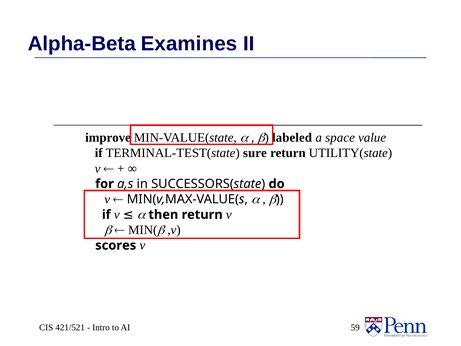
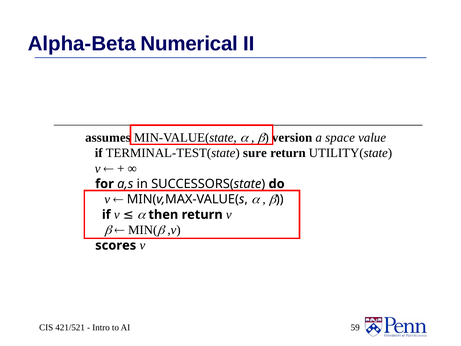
Examines: Examines -> Numerical
improve: improve -> assumes
labeled: labeled -> version
